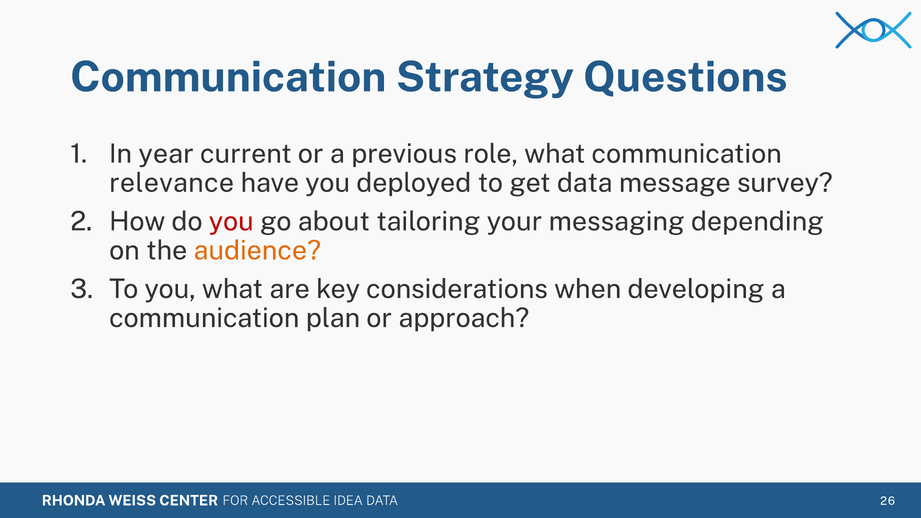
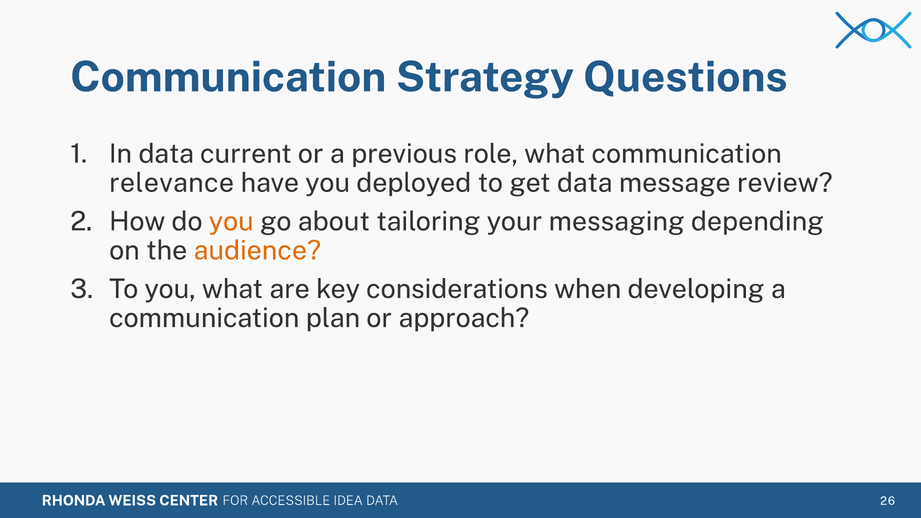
In year: year -> data
survey: survey -> review
you at (231, 222) colour: red -> orange
